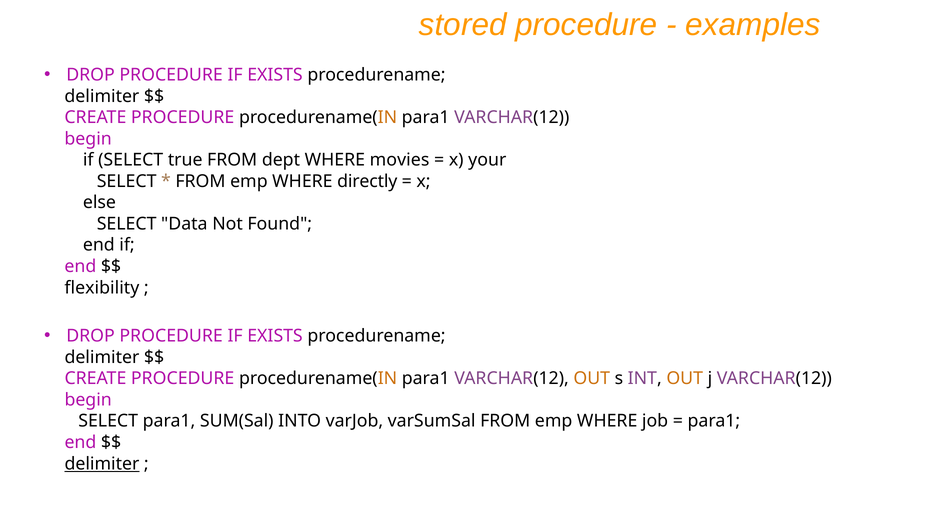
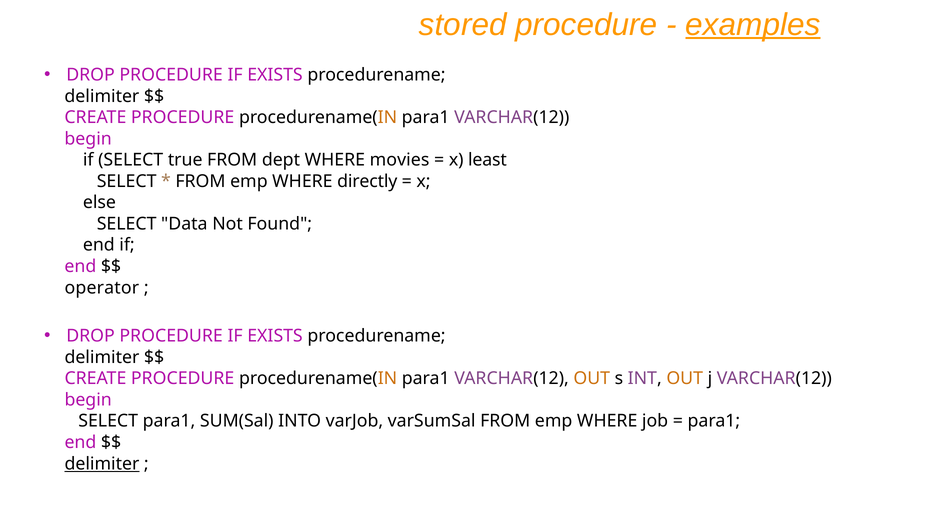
examples underline: none -> present
your: your -> least
flexibility: flexibility -> operator
